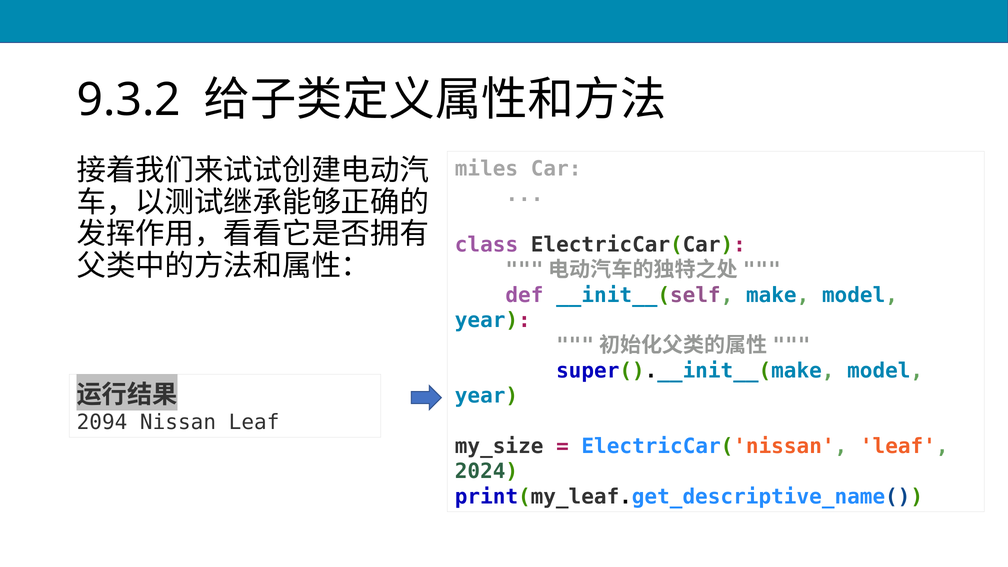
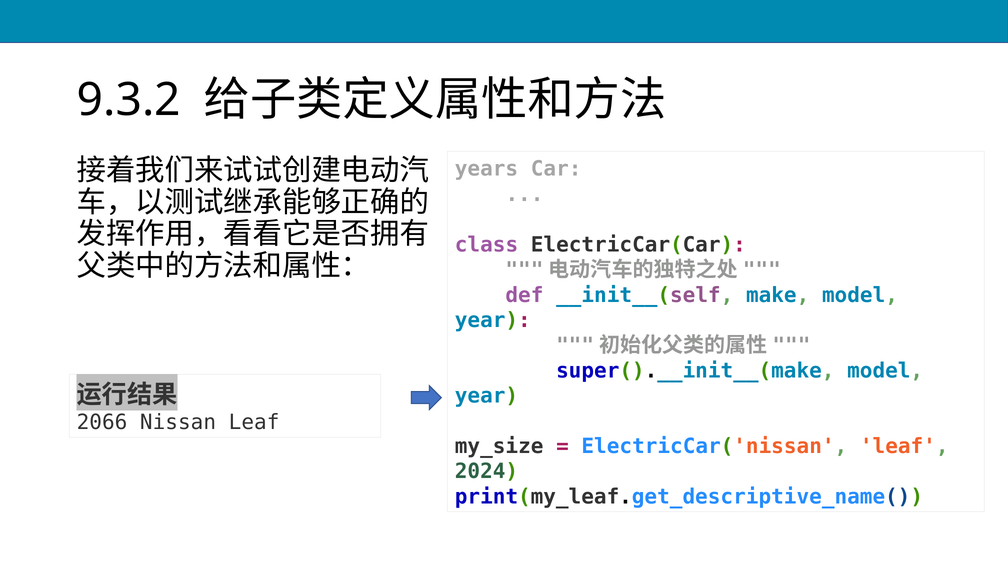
miles: miles -> years
2094: 2094 -> 2066
